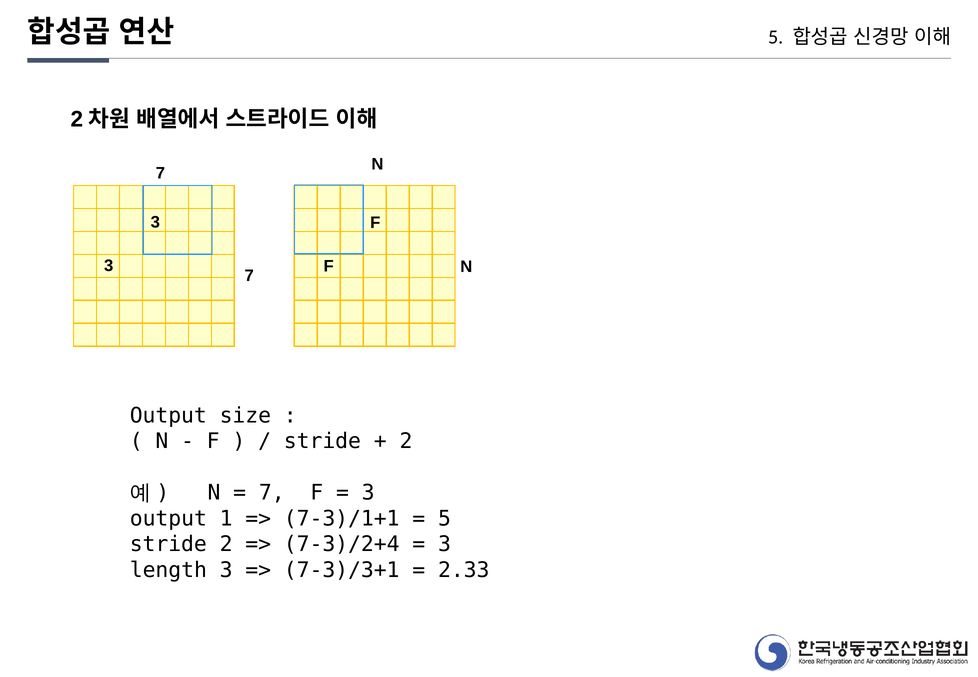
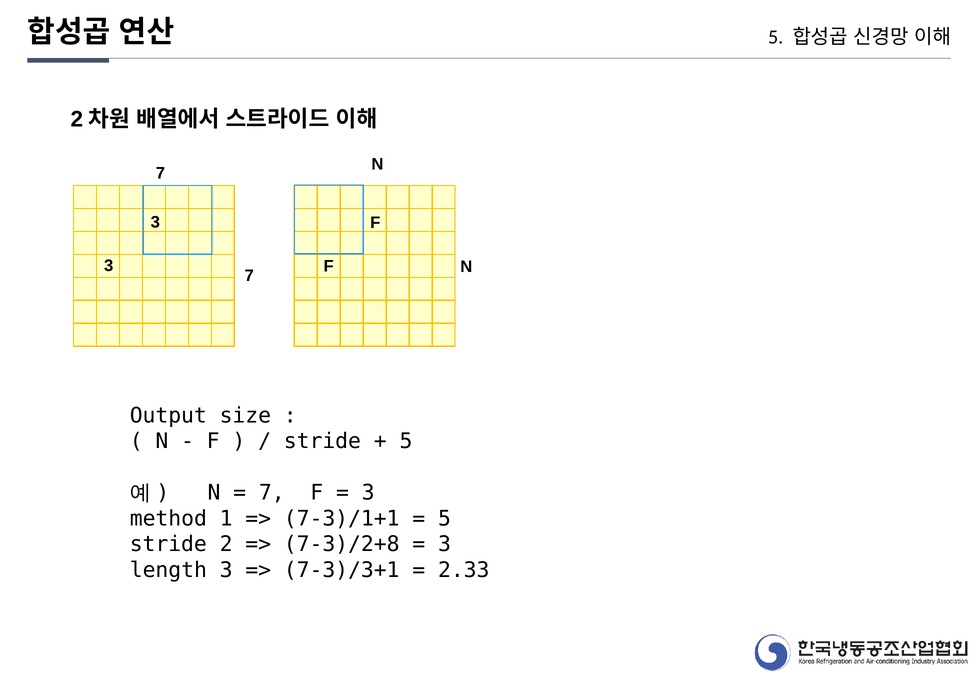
2 at (406, 441): 2 -> 5
output at (168, 519): output -> method
7-3)/2+4: 7-3)/2+4 -> 7-3)/2+8
